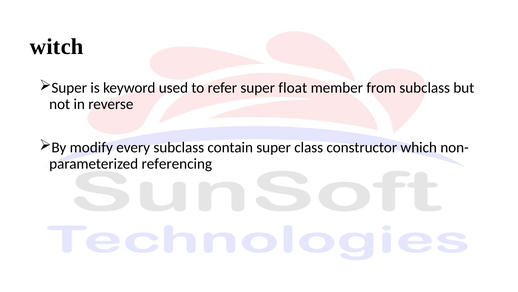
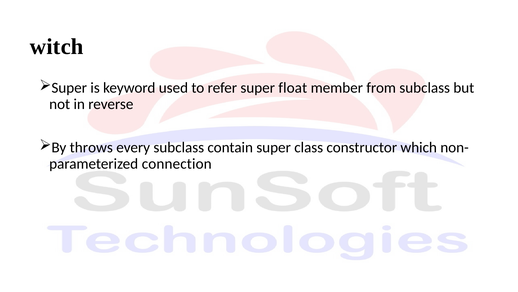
modify: modify -> throws
referencing: referencing -> connection
